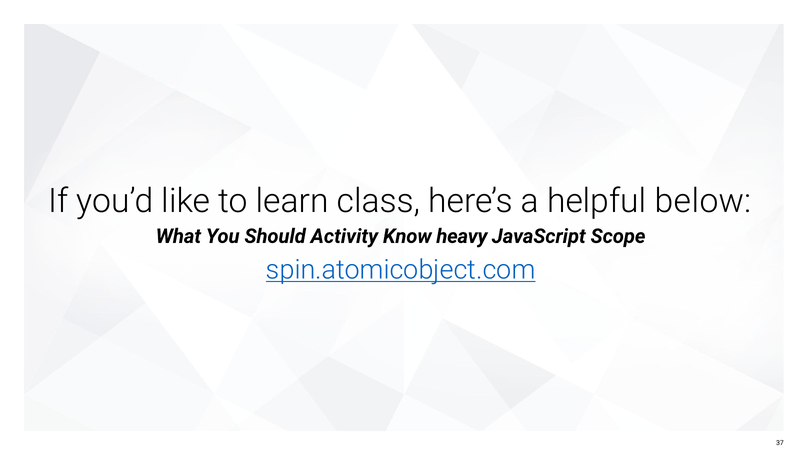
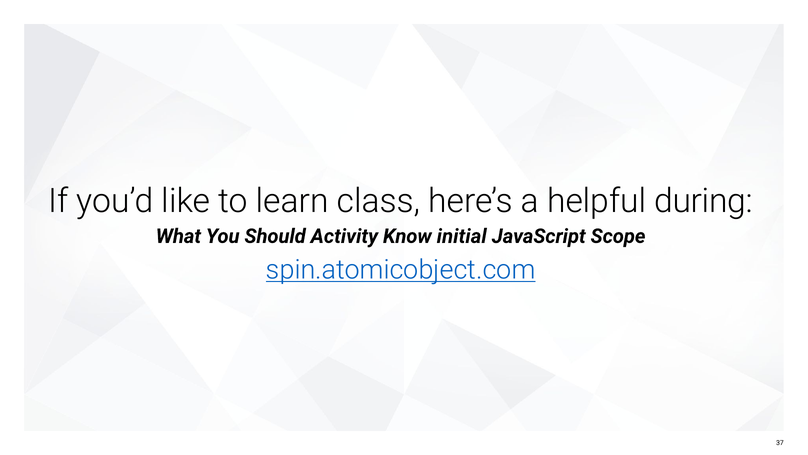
below: below -> during
heavy: heavy -> initial
